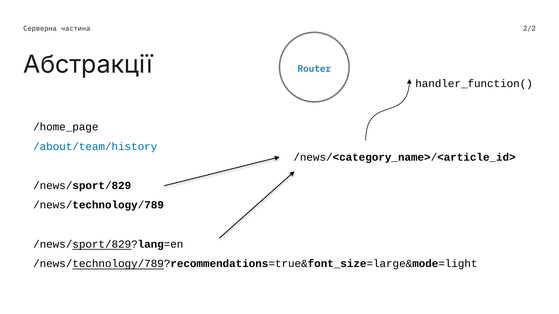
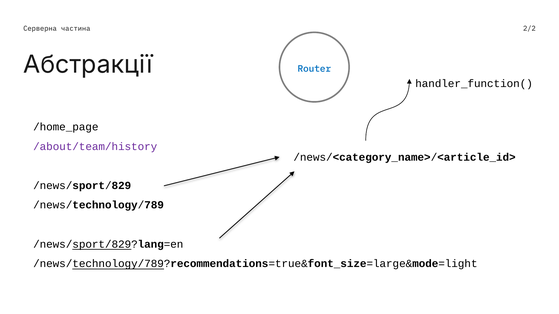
/about/team/history colour: blue -> purple
